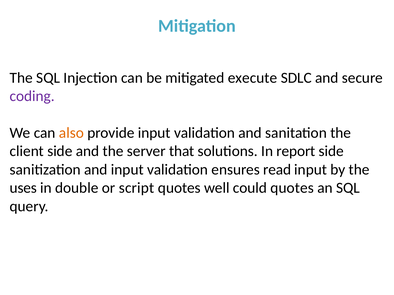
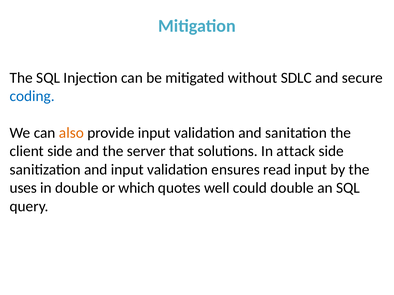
execute: execute -> without
coding colour: purple -> blue
report: report -> attack
script: script -> which
could quotes: quotes -> double
